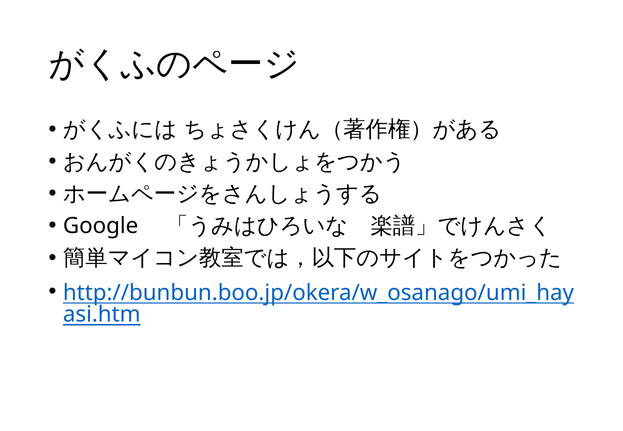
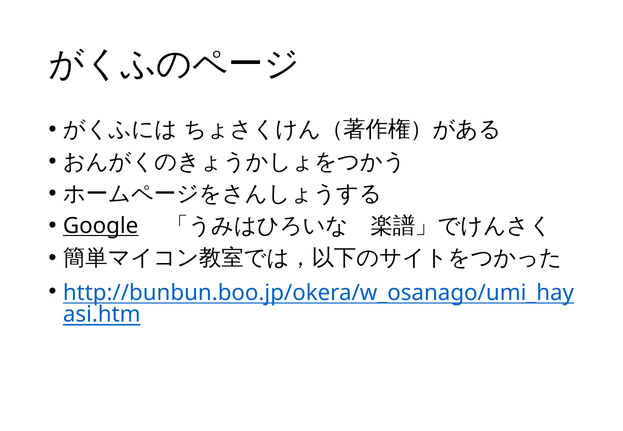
Google underline: none -> present
